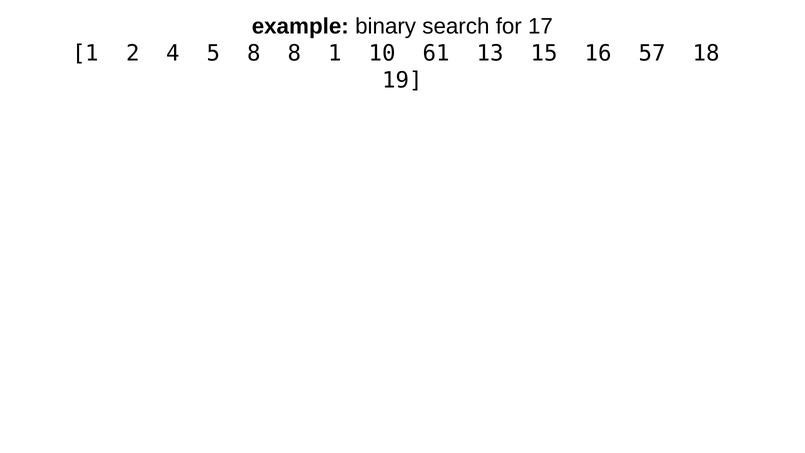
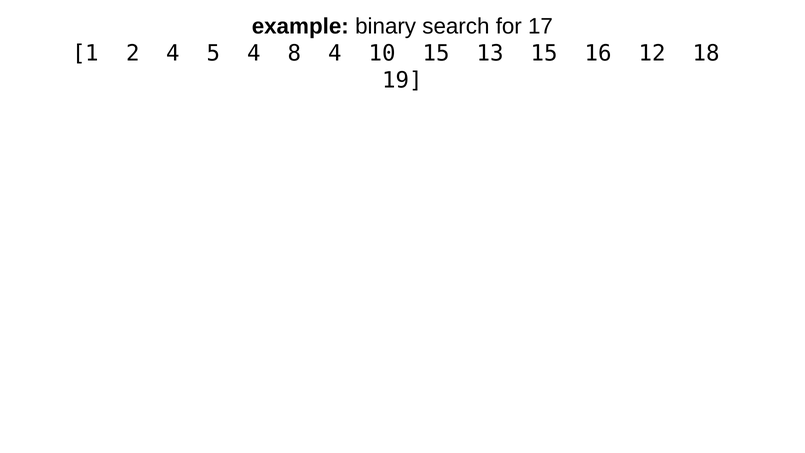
5 8: 8 -> 4
8 1: 1 -> 4
10 61: 61 -> 15
57: 57 -> 12
